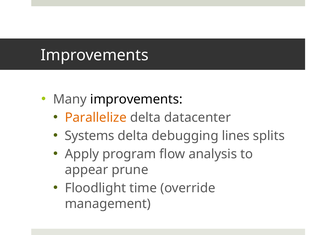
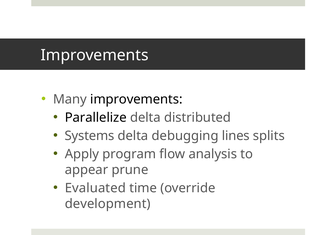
Parallelize colour: orange -> black
datacenter: datacenter -> distributed
Floodlight: Floodlight -> Evaluated
management: management -> development
